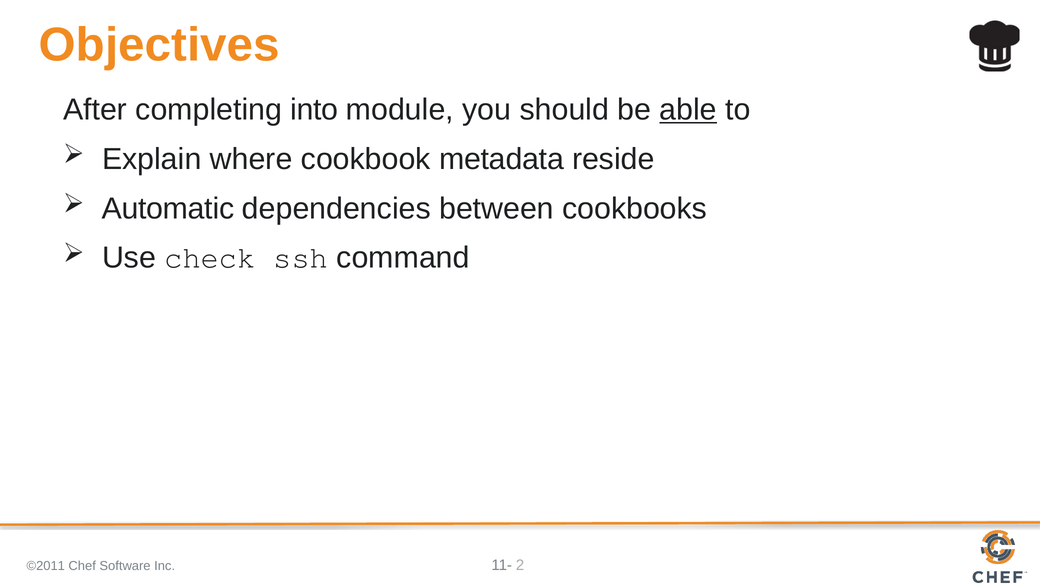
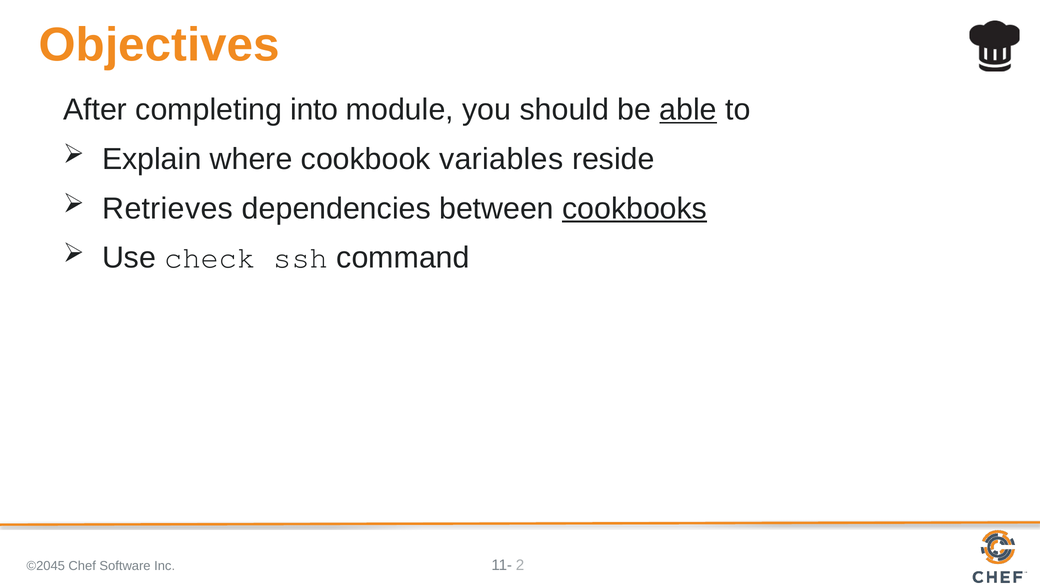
metadata: metadata -> variables
Automatic: Automatic -> Retrieves
cookbooks underline: none -> present
©2011: ©2011 -> ©2045
